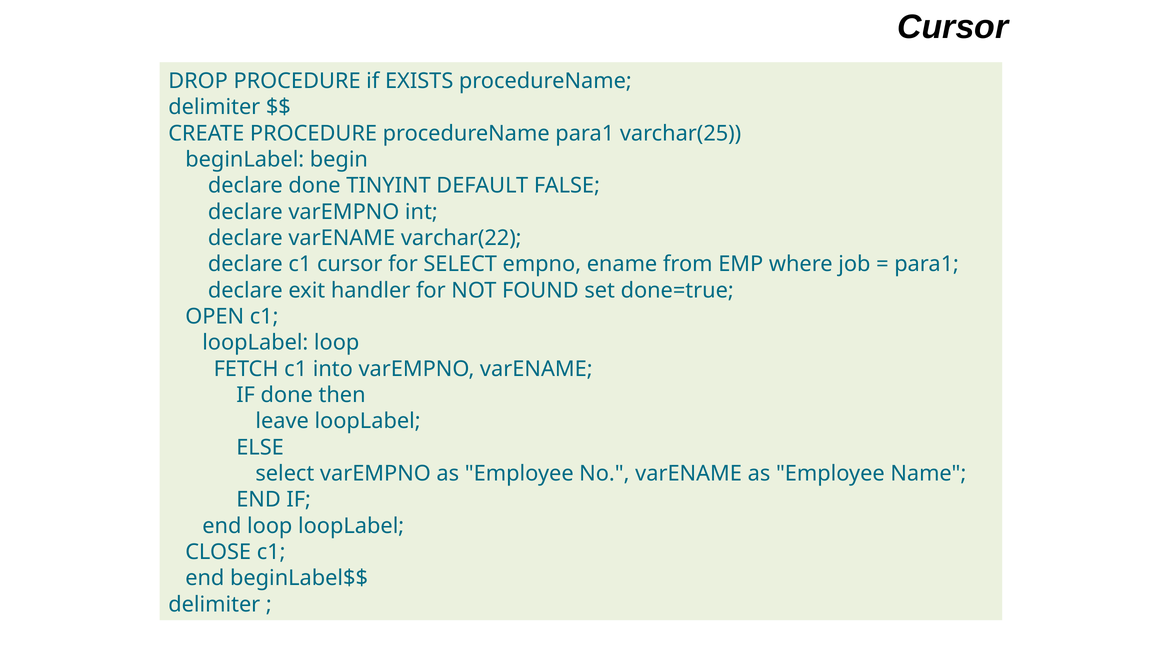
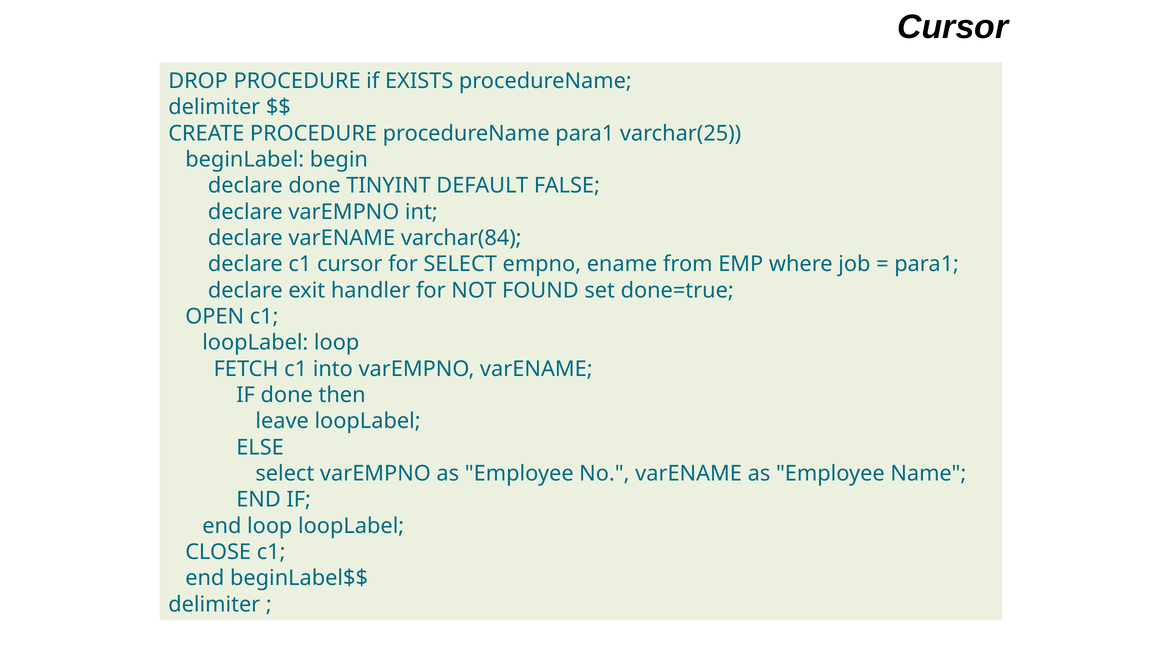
varchar(22: varchar(22 -> varchar(84
